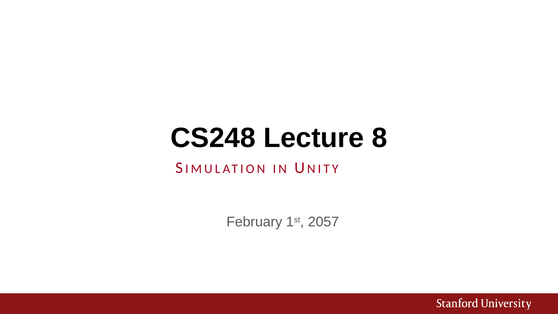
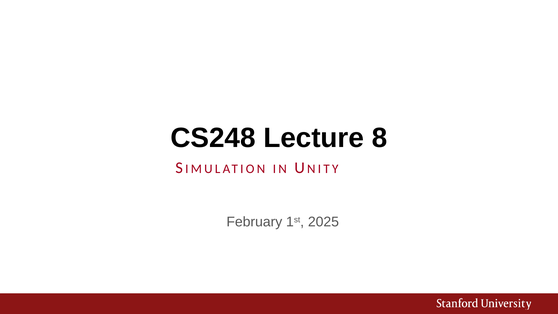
2057: 2057 -> 2025
